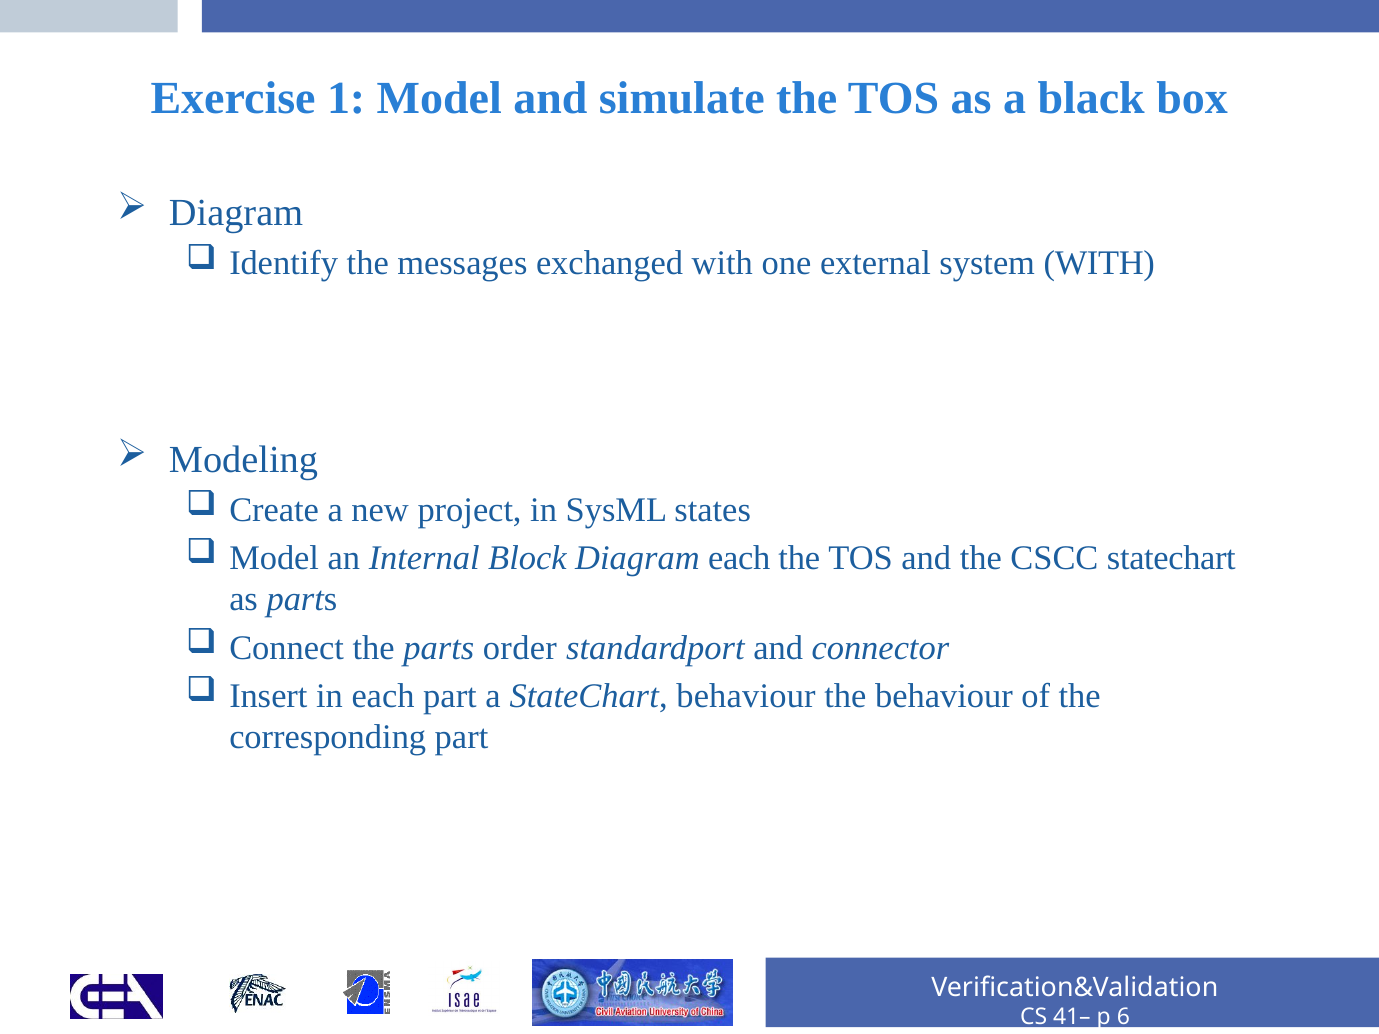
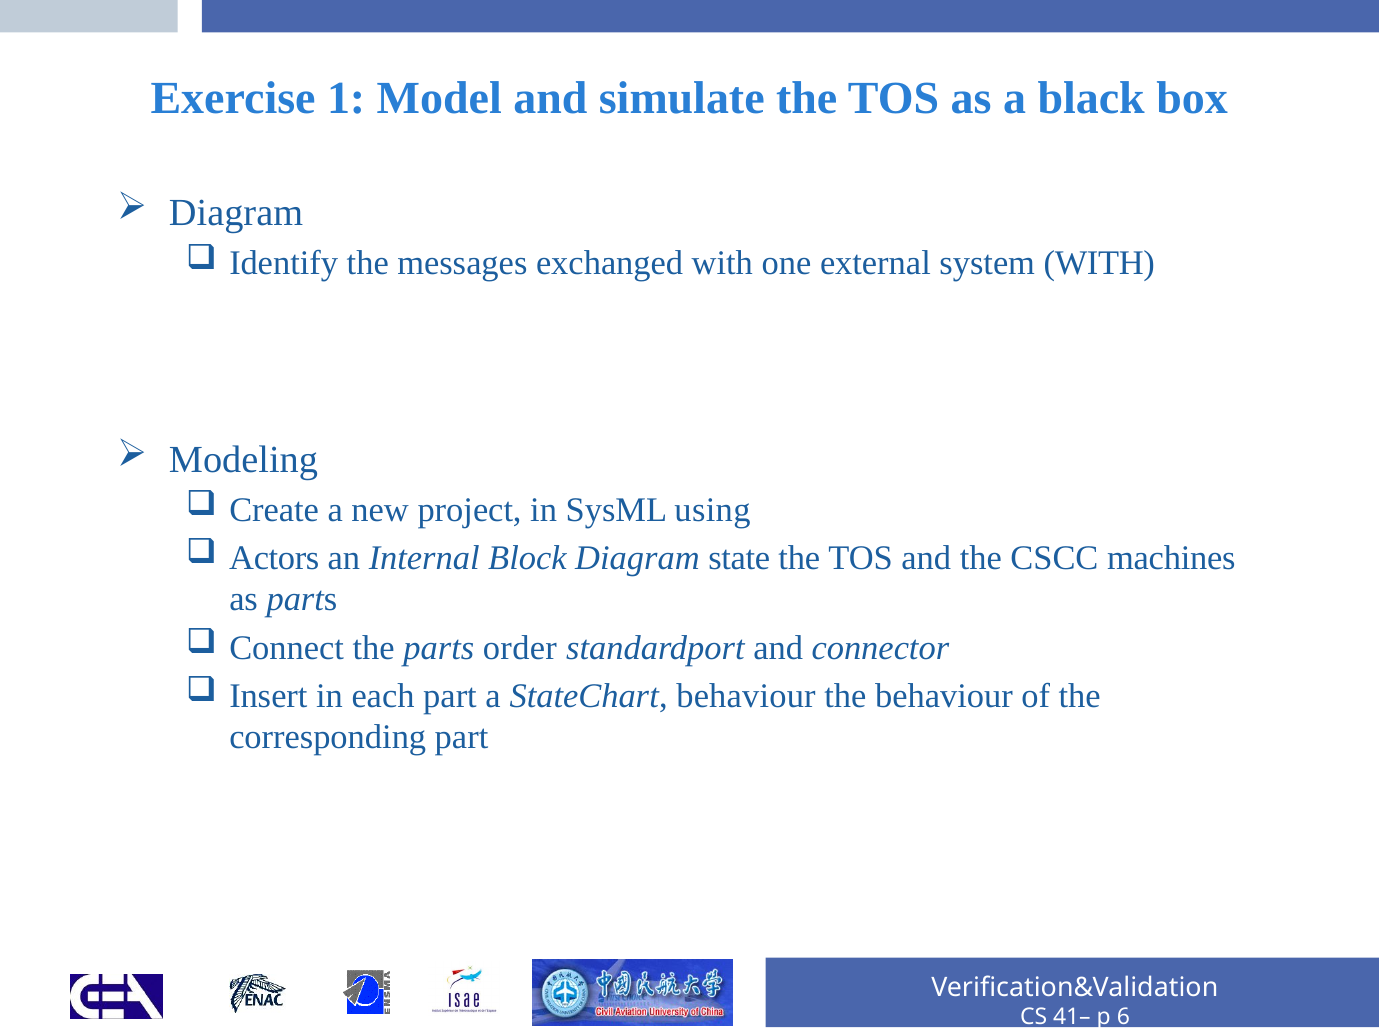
states: states -> using
Model at (274, 558): Model -> Actors
Diagram each: each -> state
CSCC statechart: statechart -> machines
